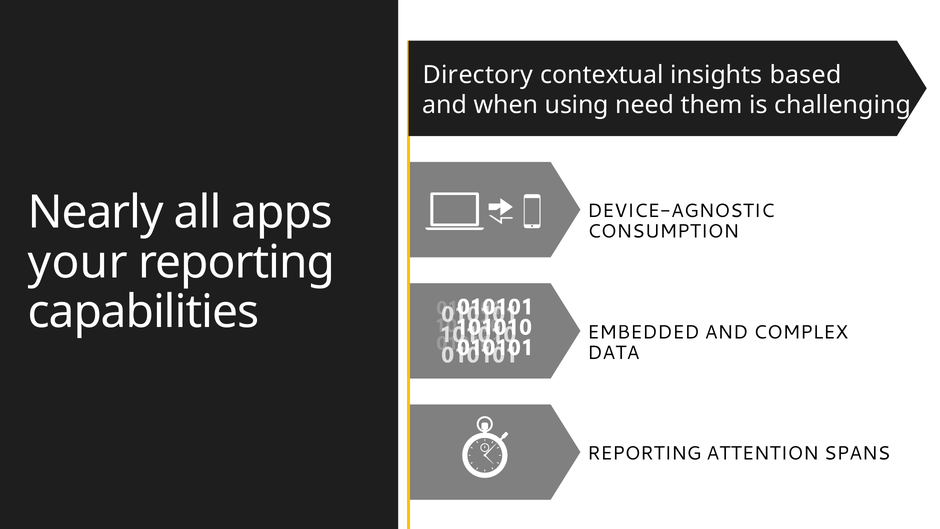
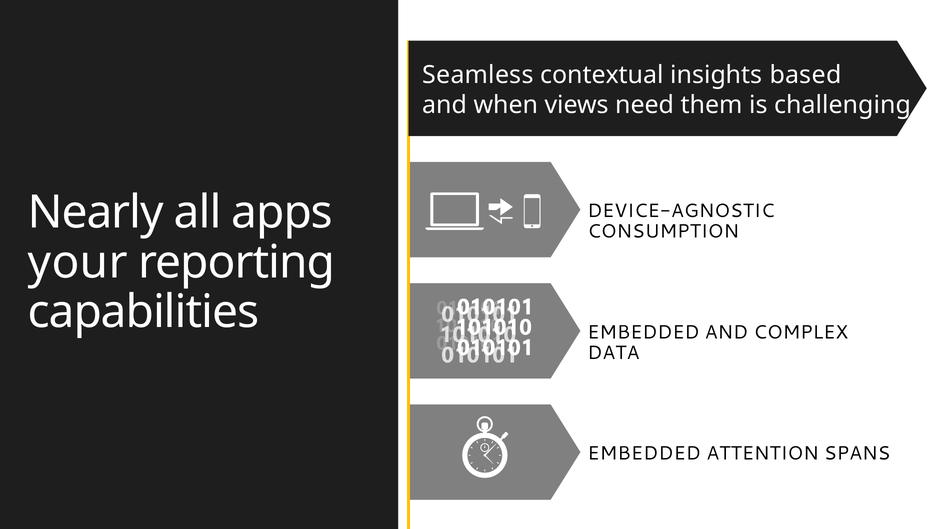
Directory: Directory -> Seamless
using: using -> views
REPORTING at (644, 453): REPORTING -> EMBEDDED
